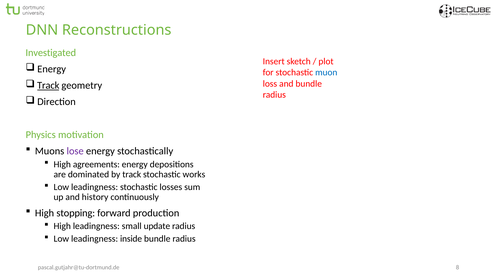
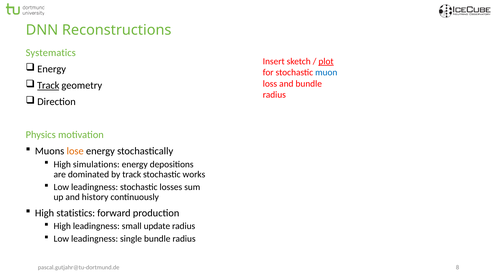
Investigated: Investigated -> Systematics
plot underline: none -> present
lose colour: purple -> orange
agreements: agreements -> simulations
stopping: stopping -> statistics
inside: inside -> single
